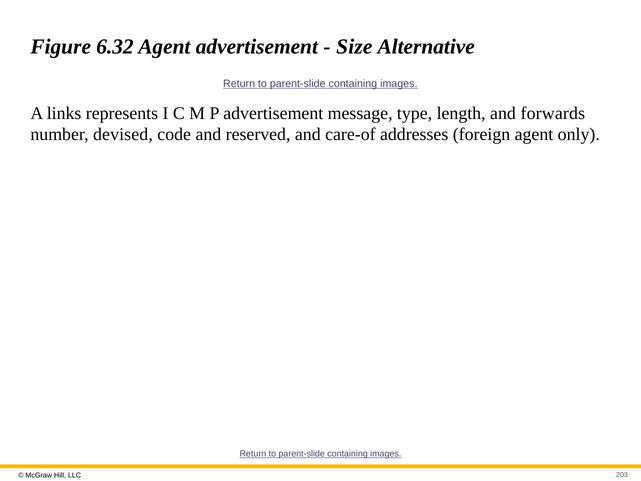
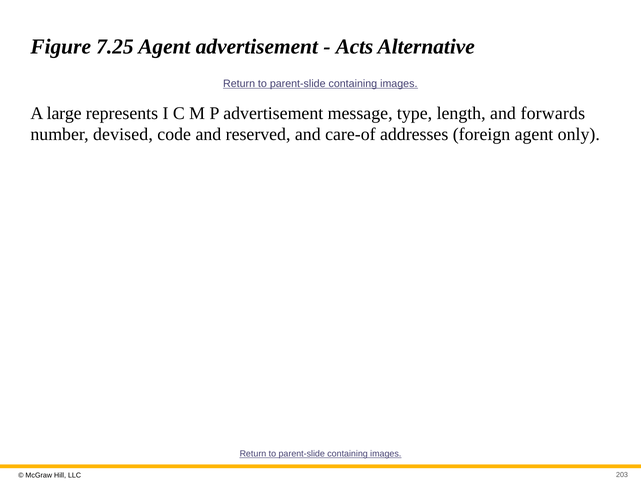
6.32: 6.32 -> 7.25
Size: Size -> Acts
links: links -> large
